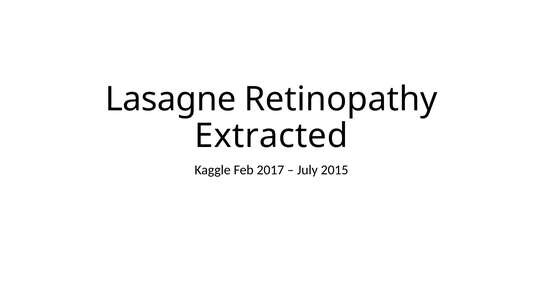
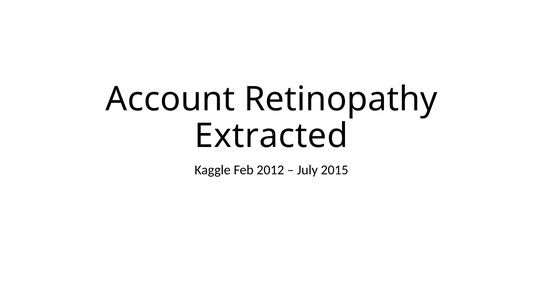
Lasagne: Lasagne -> Account
2017: 2017 -> 2012
